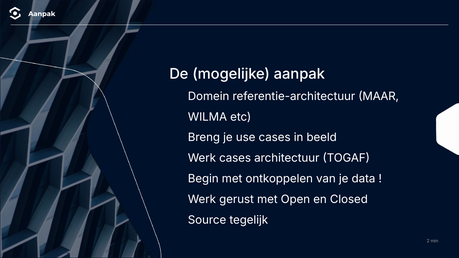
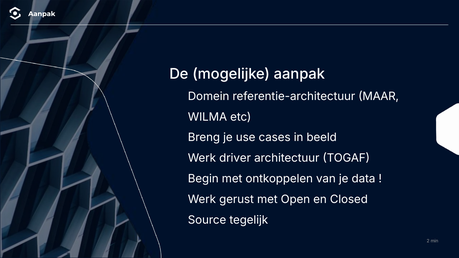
Werk cases: cases -> driver
